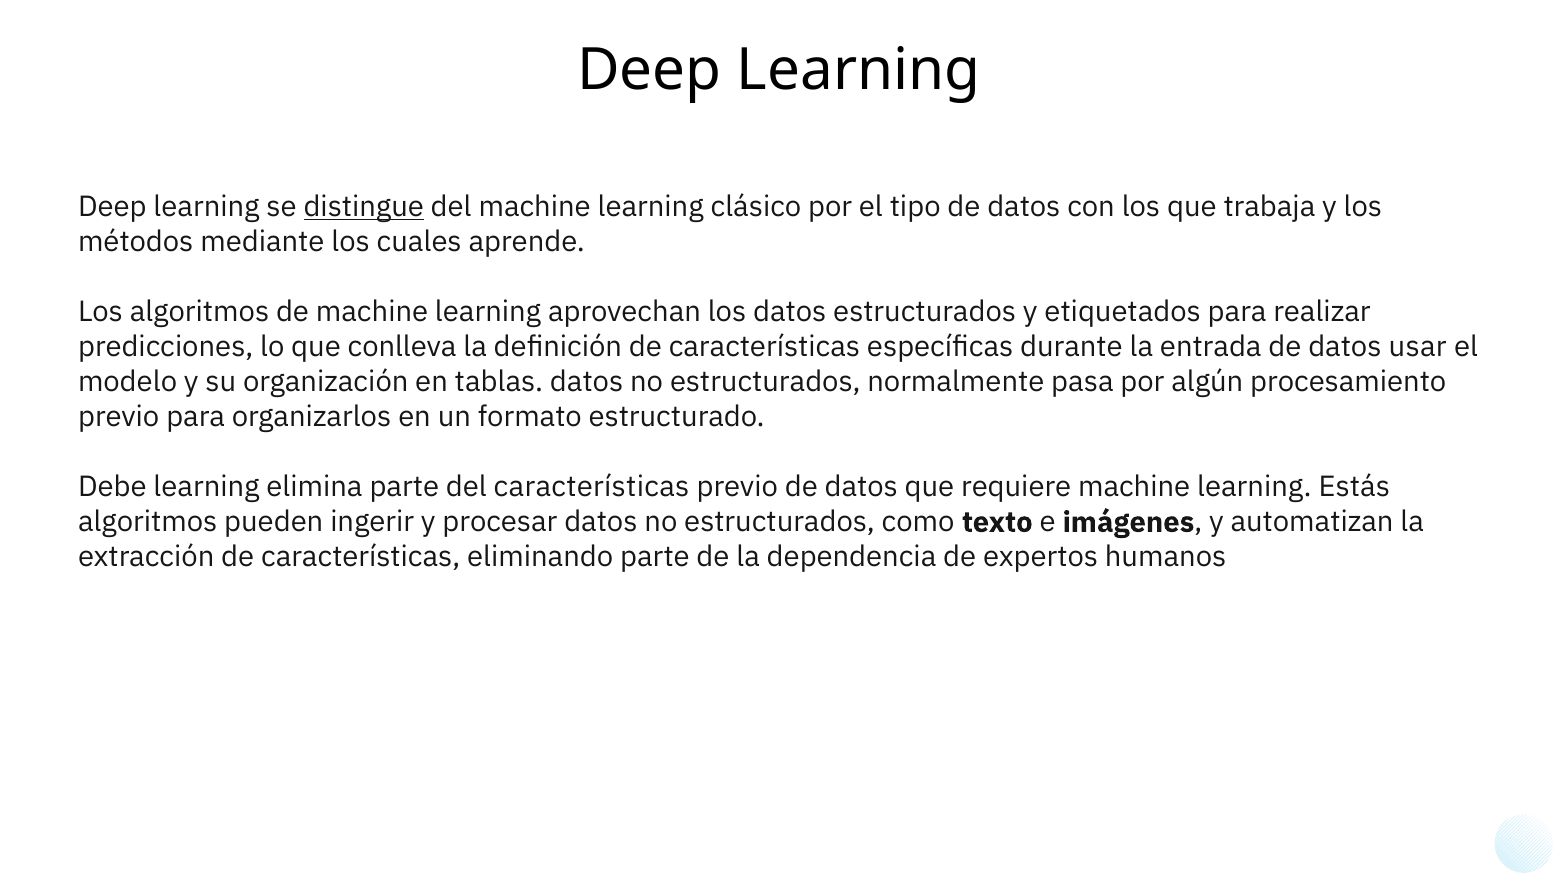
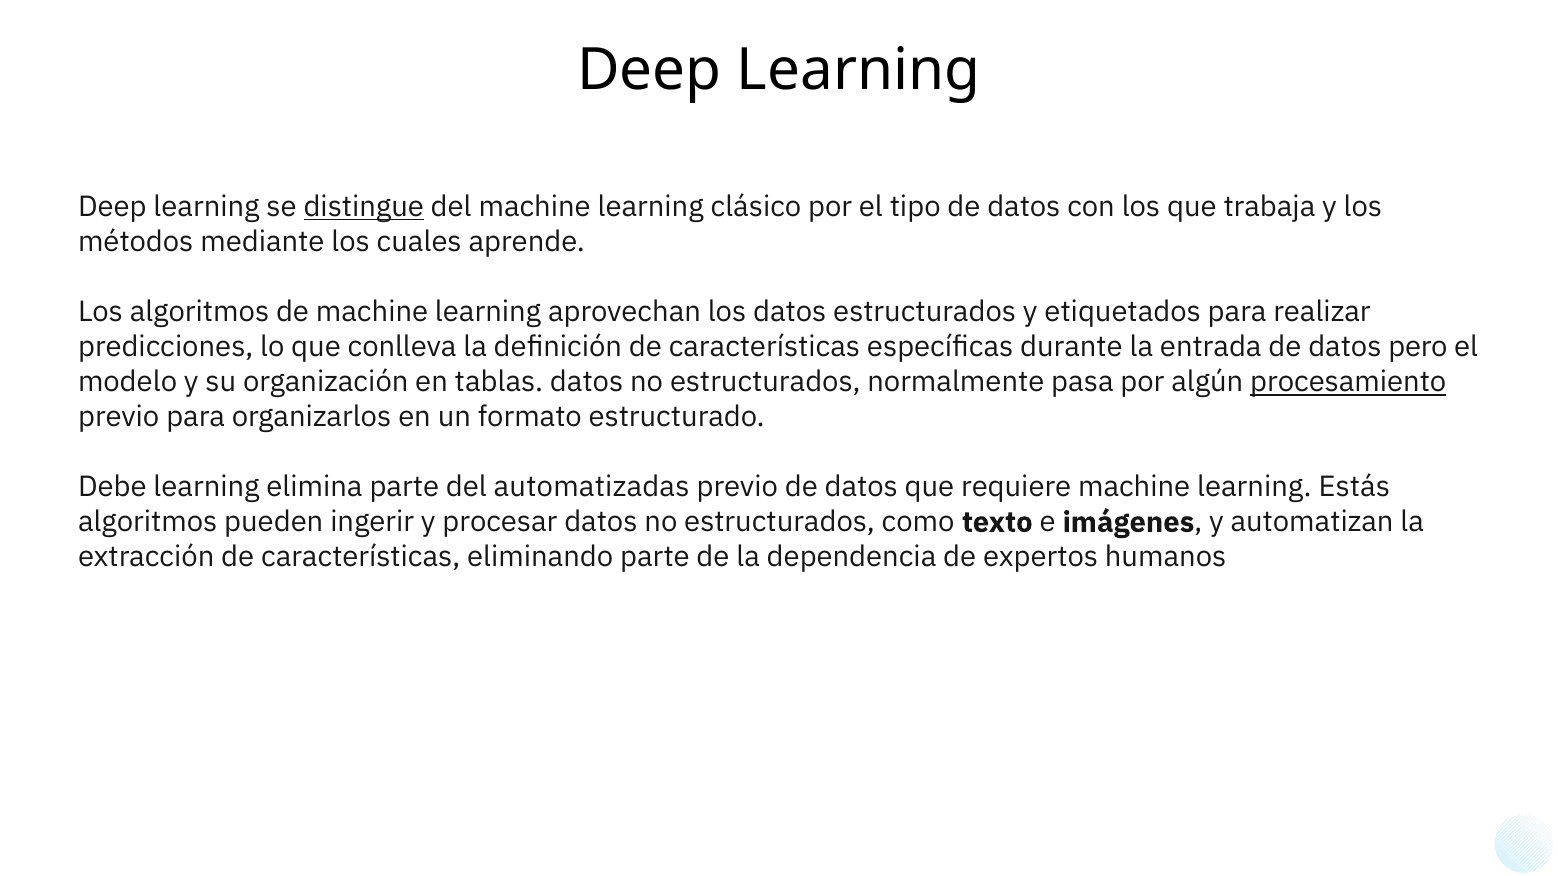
usar: usar -> pero
procesamiento underline: none -> present
del características: características -> automatizadas
